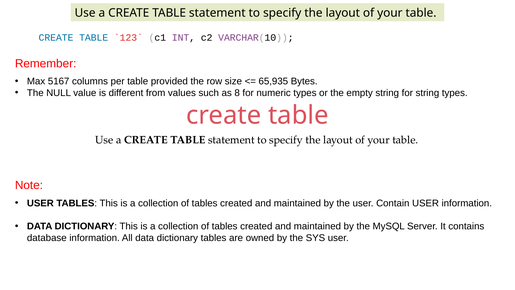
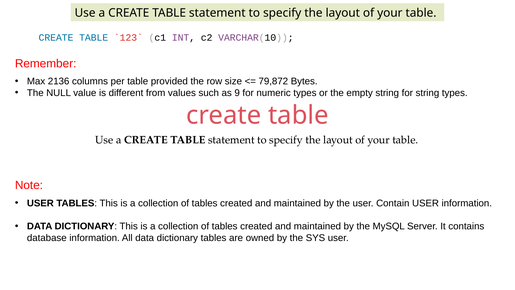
5167: 5167 -> 2136
65,935: 65,935 -> 79,872
8: 8 -> 9
